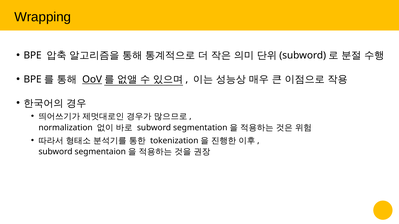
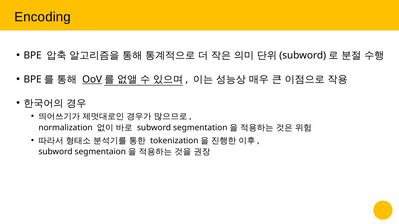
Wrapping: Wrapping -> Encoding
